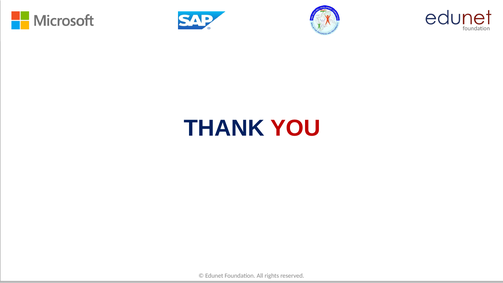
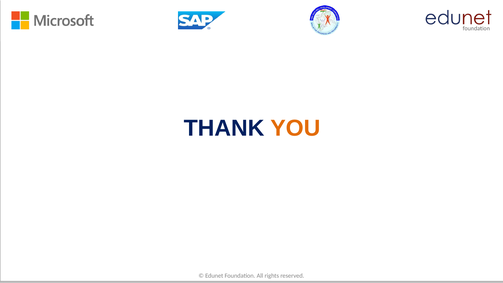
YOU colour: red -> orange
